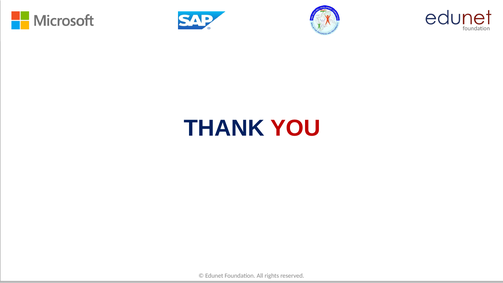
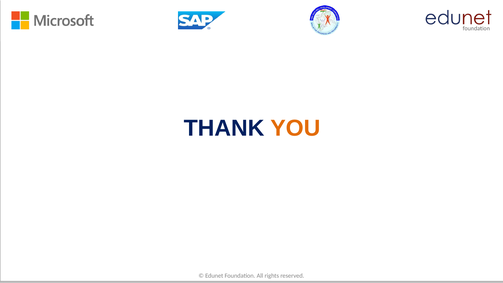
YOU colour: red -> orange
